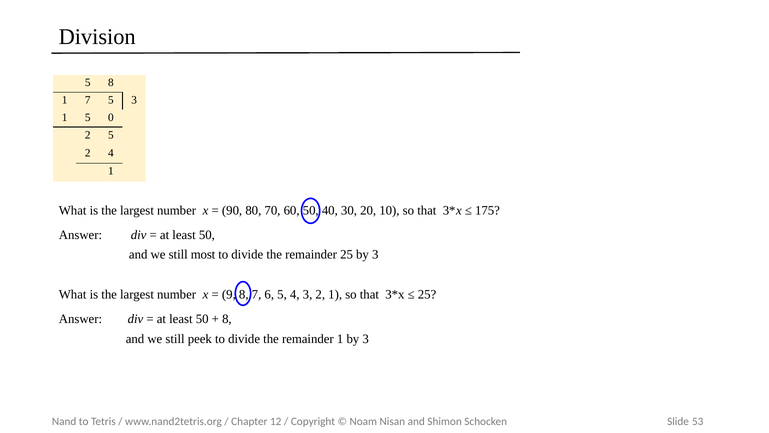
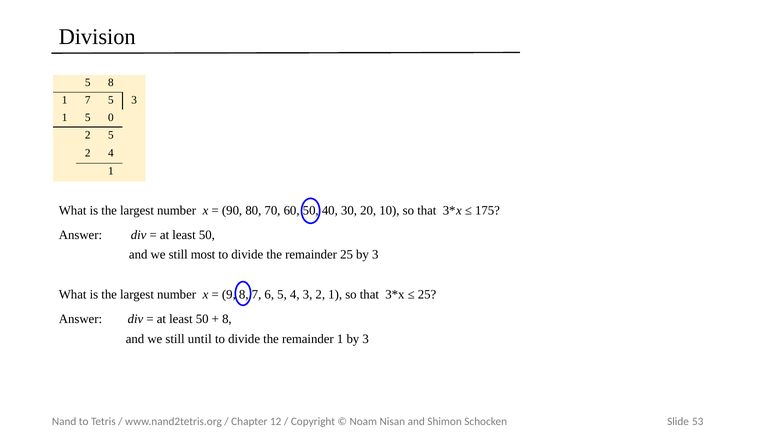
peek: peek -> until
